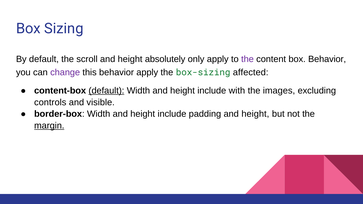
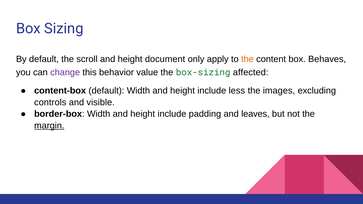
absolutely: absolutely -> document
the at (247, 59) colour: purple -> orange
box Behavior: Behavior -> Behaves
behavior apply: apply -> value
default at (106, 91) underline: present -> none
with: with -> less
padding and height: height -> leaves
